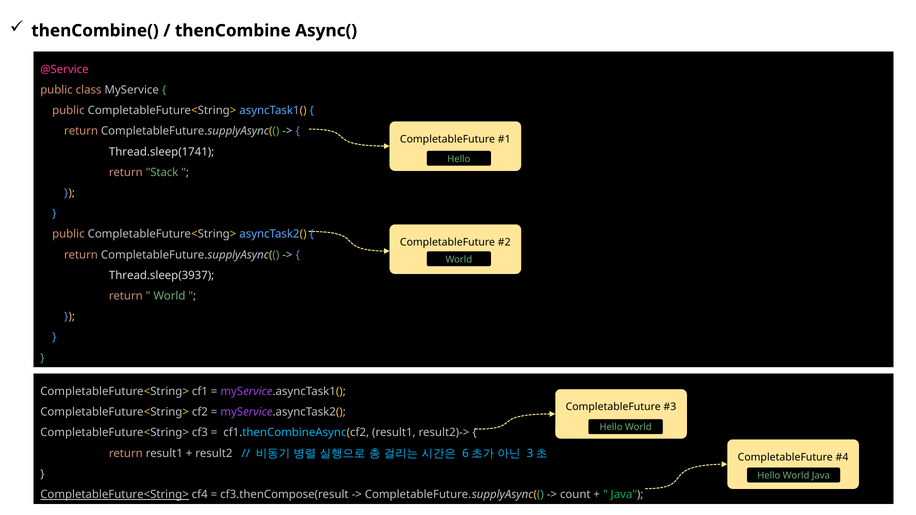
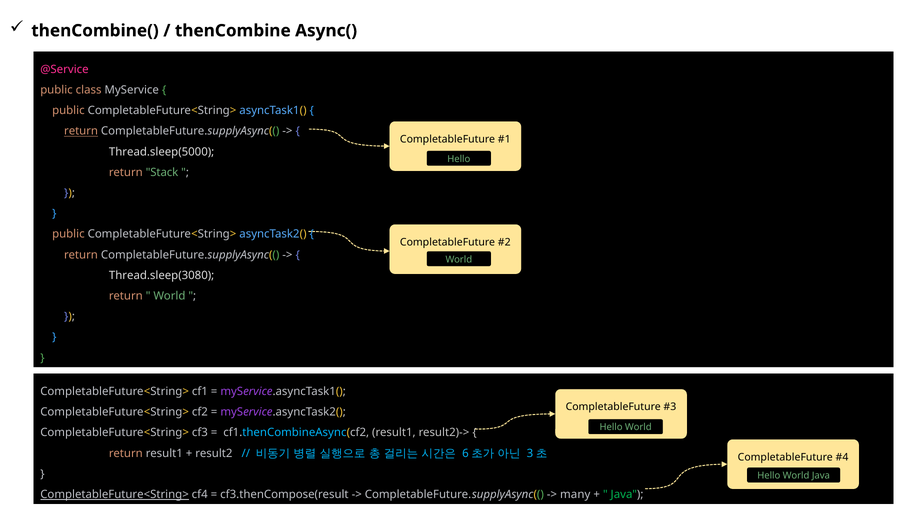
return at (81, 131) underline: none -> present
Thread.sleep(1741: Thread.sleep(1741 -> Thread.sleep(5000
Thread.sleep(3937: Thread.sleep(3937 -> Thread.sleep(3080
count: count -> many
